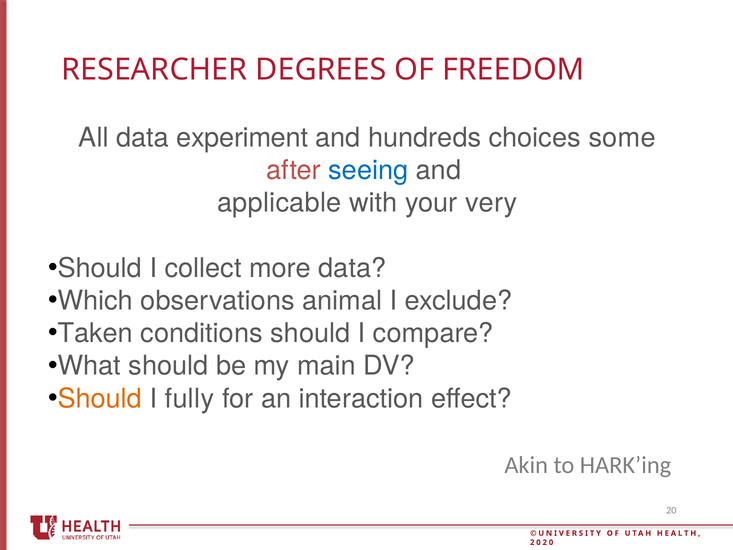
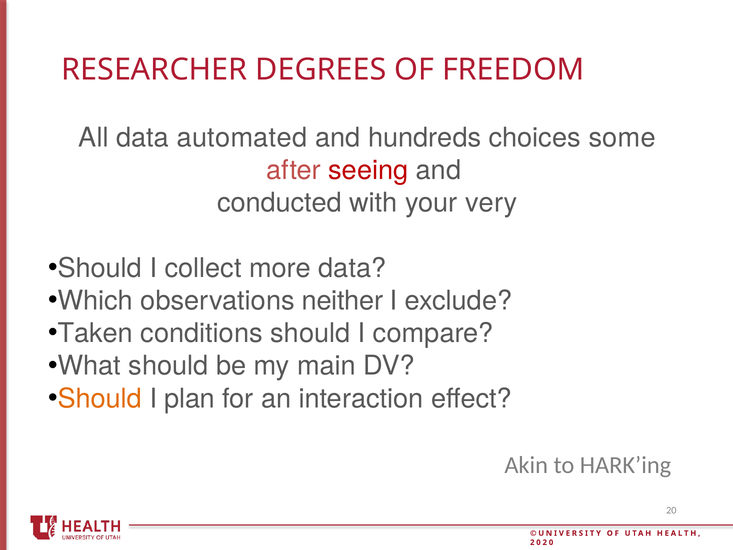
experiment: experiment -> automated
seeing colour: blue -> red
applicable: applicable -> conducted
animal: animal -> neither
fully: fully -> plan
